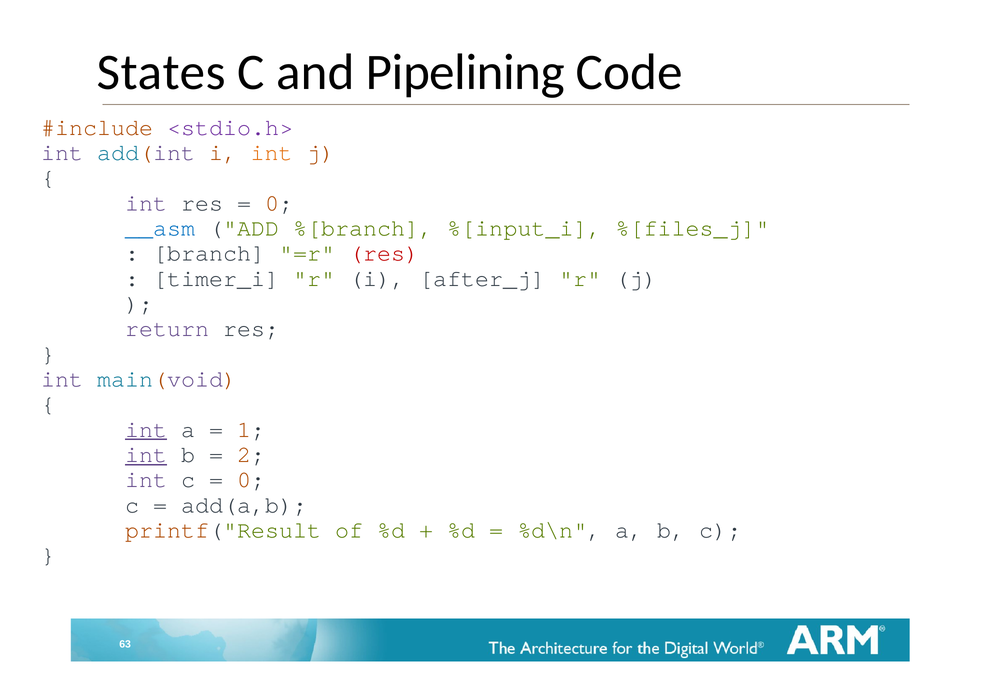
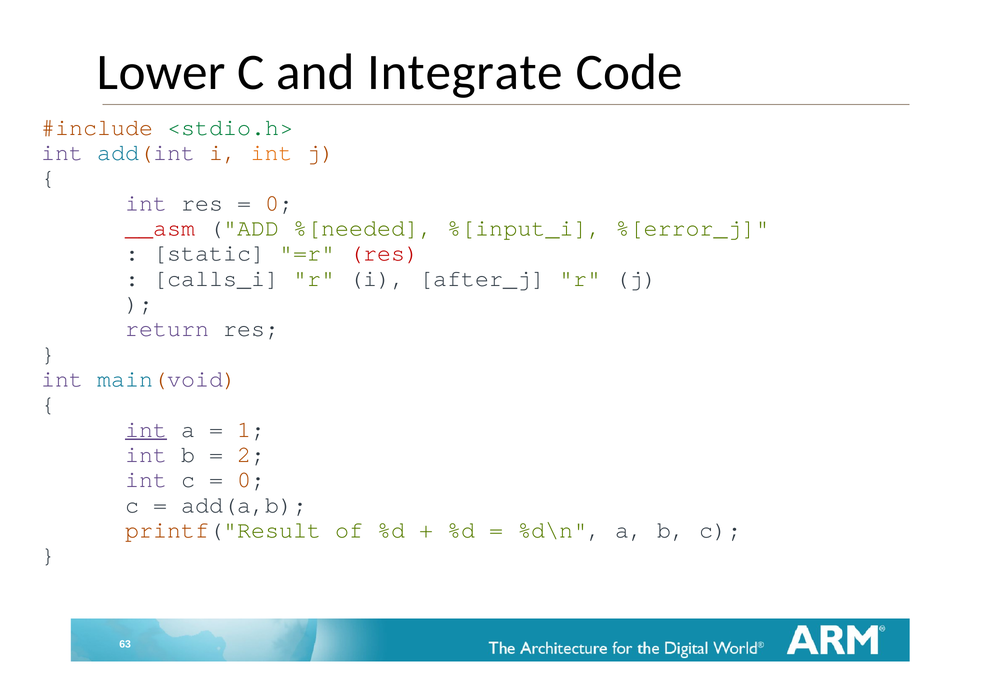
States: States -> Lower
Pipelining: Pipelining -> Integrate
<stdio.h> colour: purple -> green
__asm colour: blue -> red
%[branch: %[branch -> %[needed
%[files_j: %[files_j -> %[error_j
branch: branch -> static
timer_i: timer_i -> calls_i
int at (146, 455) underline: present -> none
